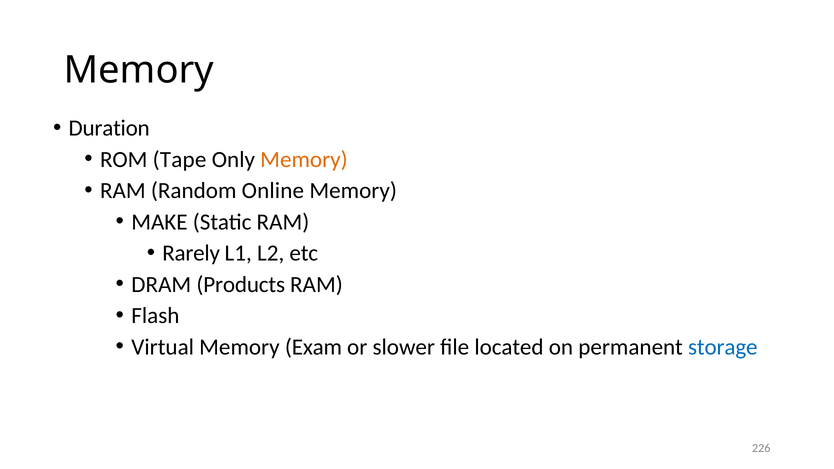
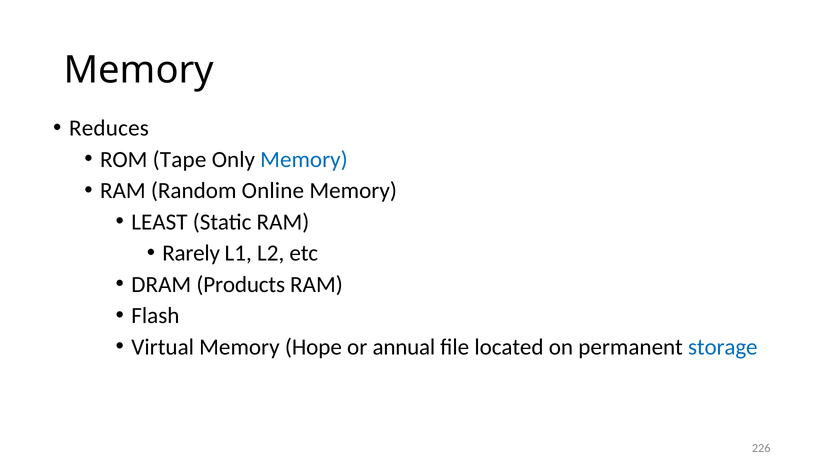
Duration: Duration -> Reduces
Memory at (304, 160) colour: orange -> blue
MAKE: MAKE -> LEAST
Exam: Exam -> Hope
slower: slower -> annual
